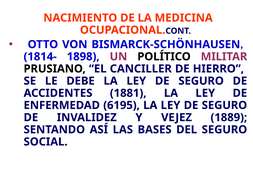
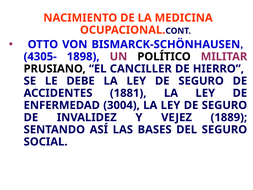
1814-: 1814- -> 4305-
6195: 6195 -> 3004
